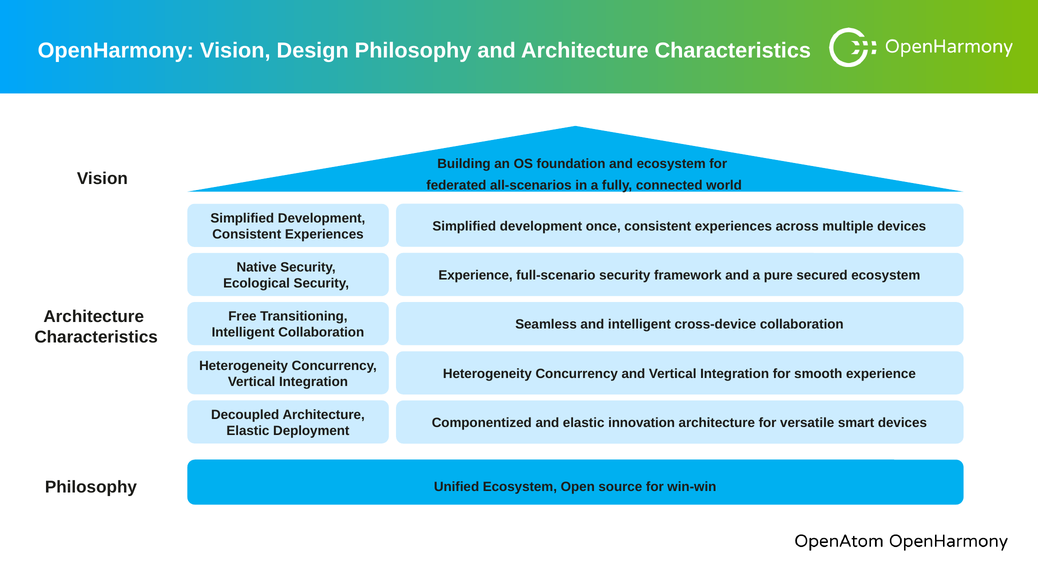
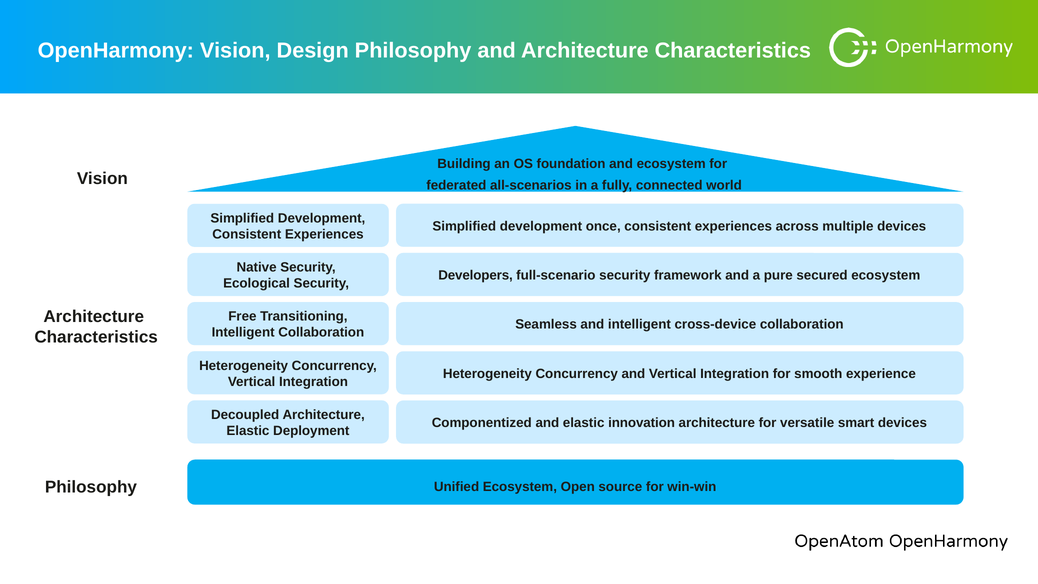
Experience at (476, 275): Experience -> Developers
